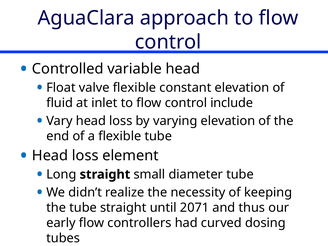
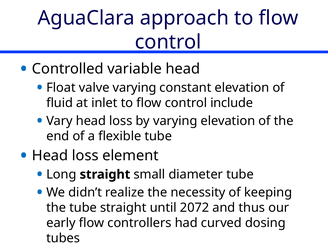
valve flexible: flexible -> varying
2071: 2071 -> 2072
